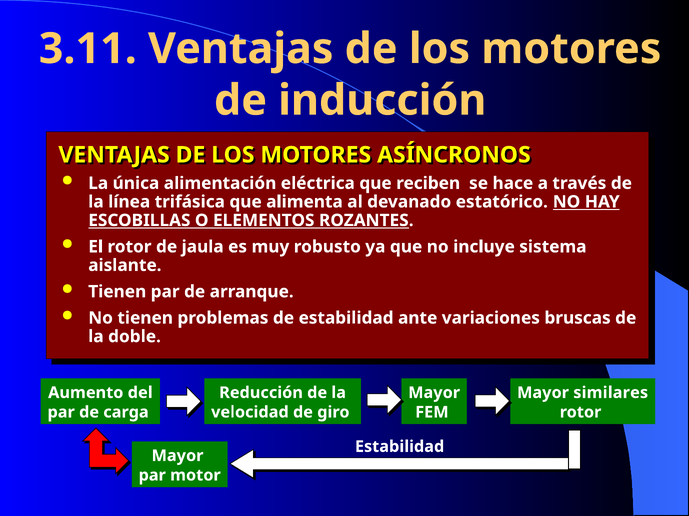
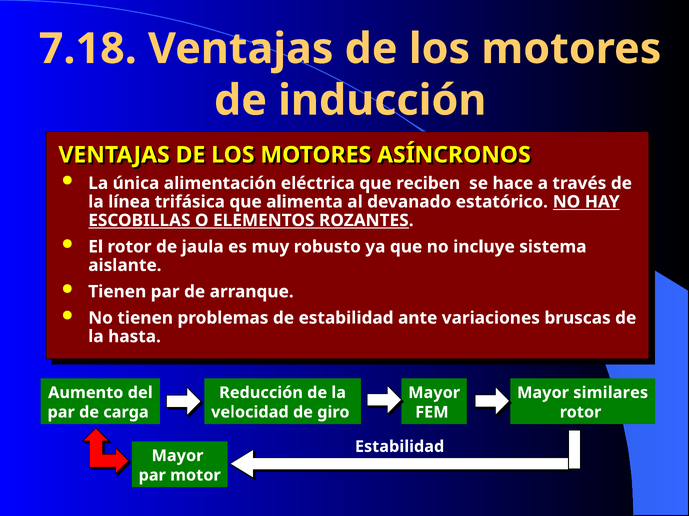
3.11: 3.11 -> 7.18
doble: doble -> hasta
